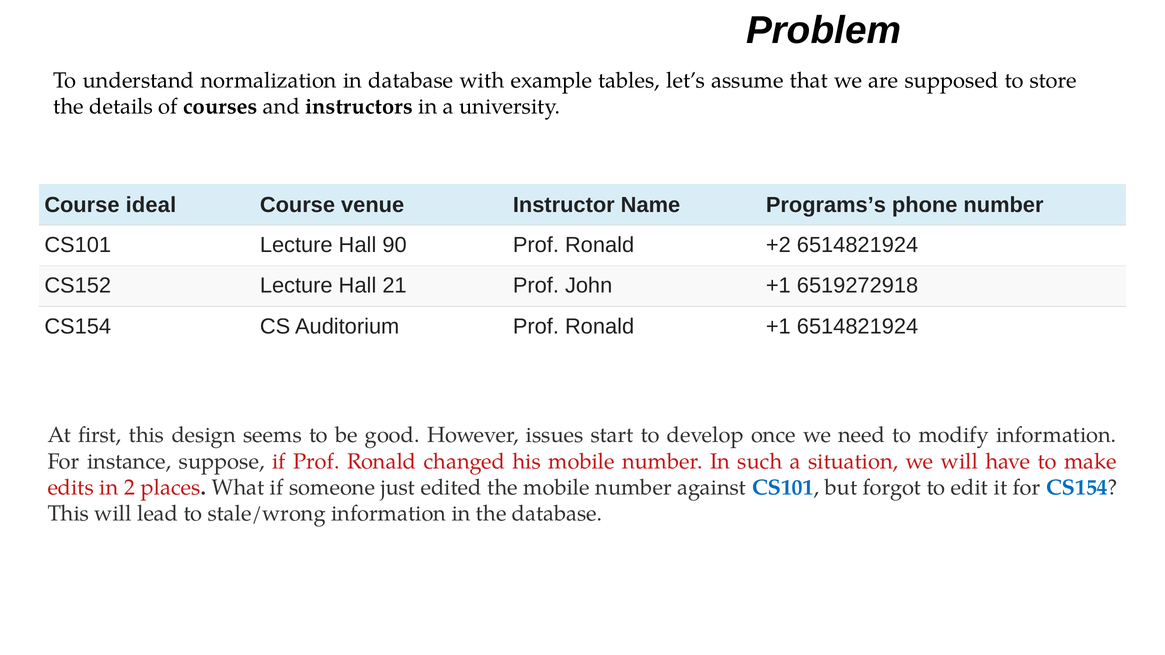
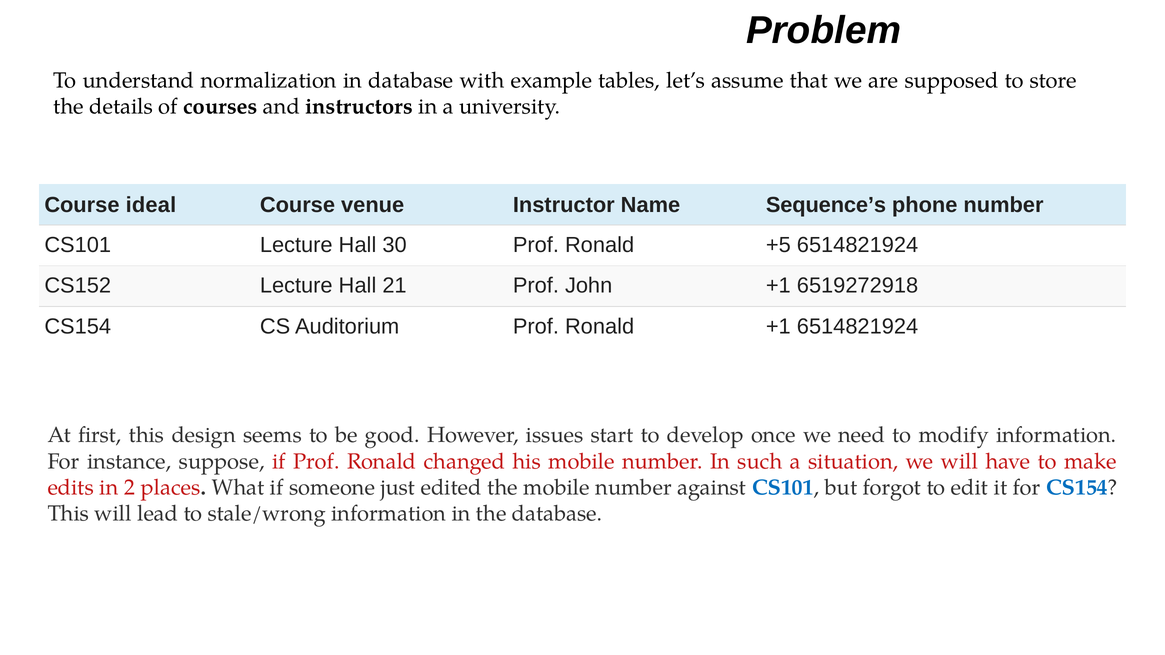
Programs’s: Programs’s -> Sequence’s
90: 90 -> 30
+2: +2 -> +5
